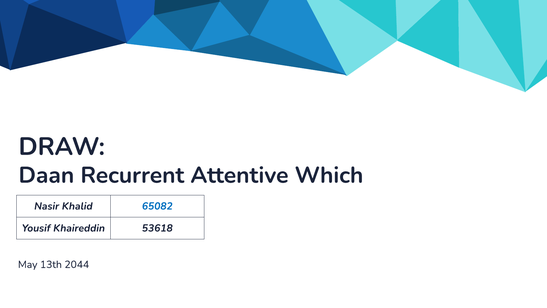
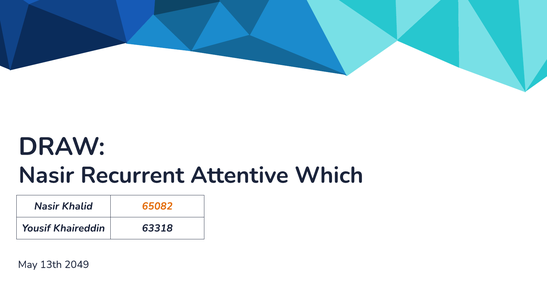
Daan at (46, 175): Daan -> Nasir
65082 colour: blue -> orange
53618: 53618 -> 63318
2044: 2044 -> 2049
